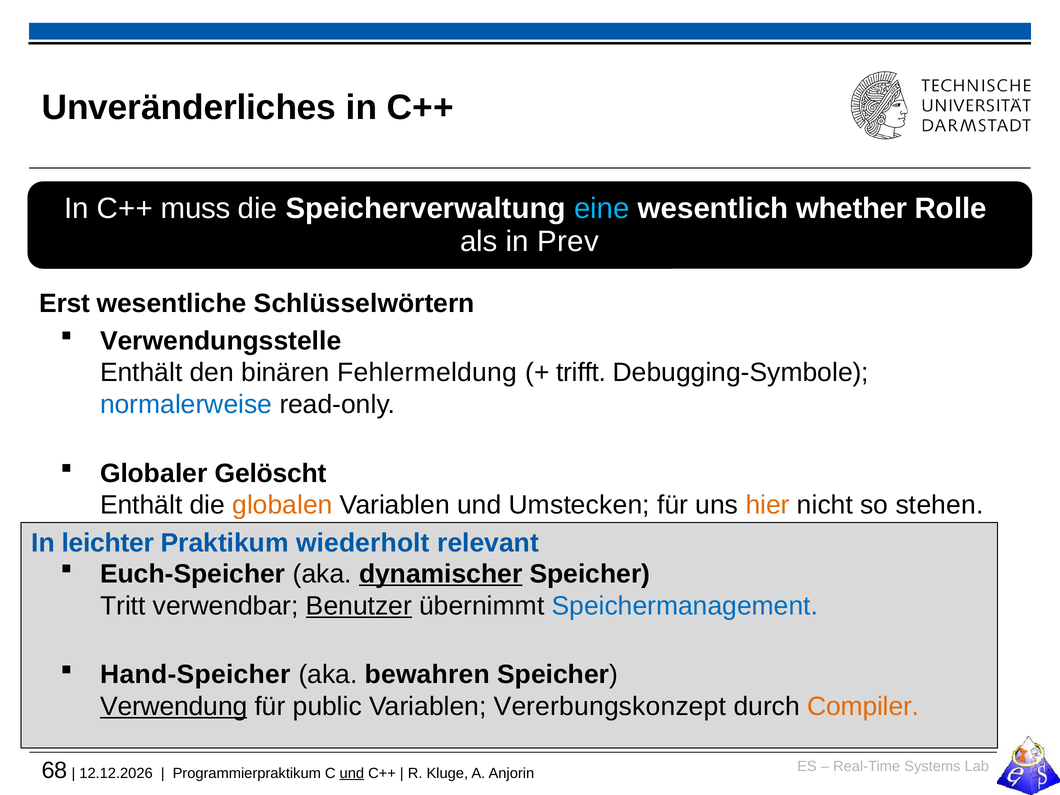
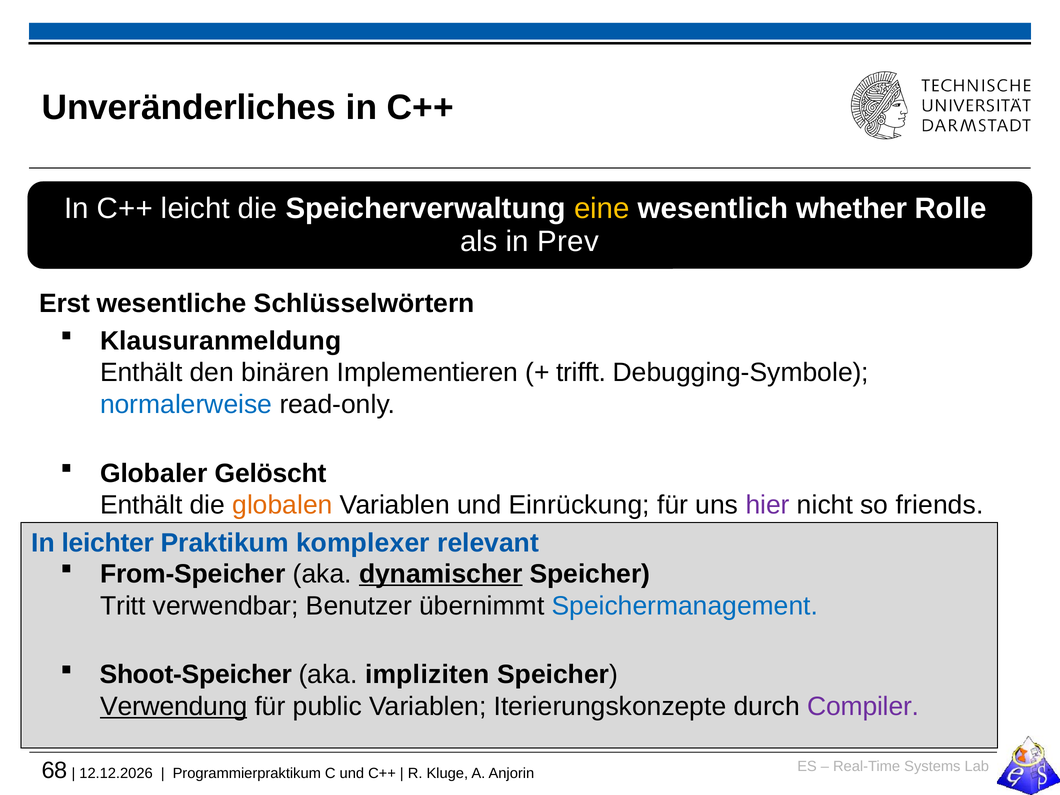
muss: muss -> leicht
eine colour: light blue -> yellow
Verwendungsstelle: Verwendungsstelle -> Klausuranmeldung
Fehlermeldung: Fehlermeldung -> Implementieren
Umstecken: Umstecken -> Einrückung
hier colour: orange -> purple
stehen: stehen -> friends
wiederholt: wiederholt -> komplexer
Euch-Speicher: Euch-Speicher -> From-Speicher
Benutzer underline: present -> none
Hand-Speicher: Hand-Speicher -> Shoot-Speicher
bewahren: bewahren -> impliziten
Vererbungskonzept: Vererbungskonzept -> Iterierungskonzepte
Compiler colour: orange -> purple
und at (352, 773) underline: present -> none
